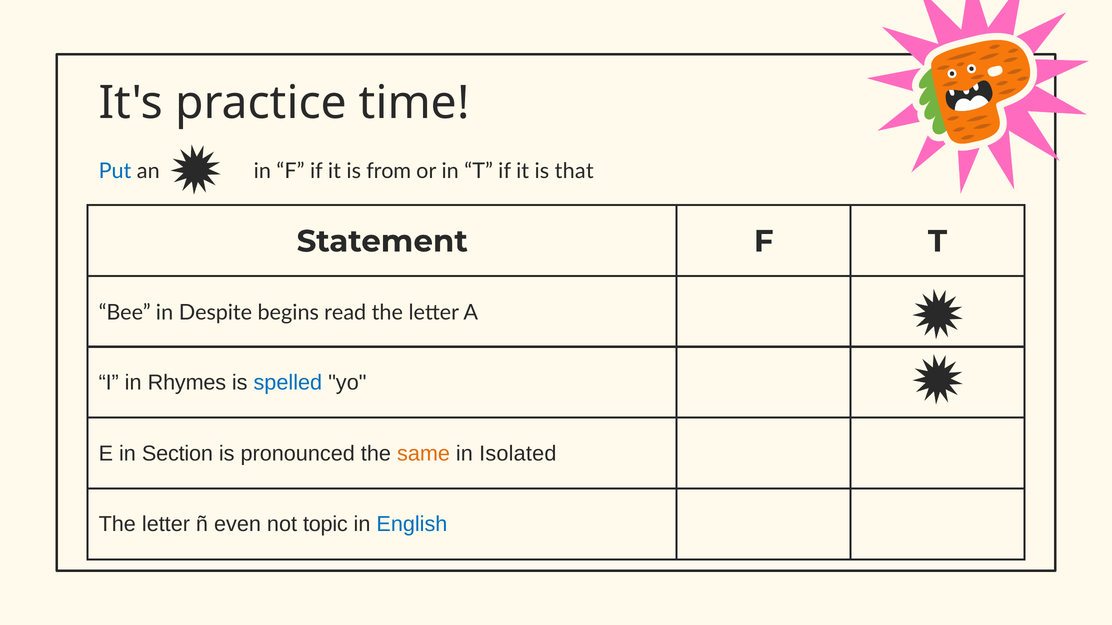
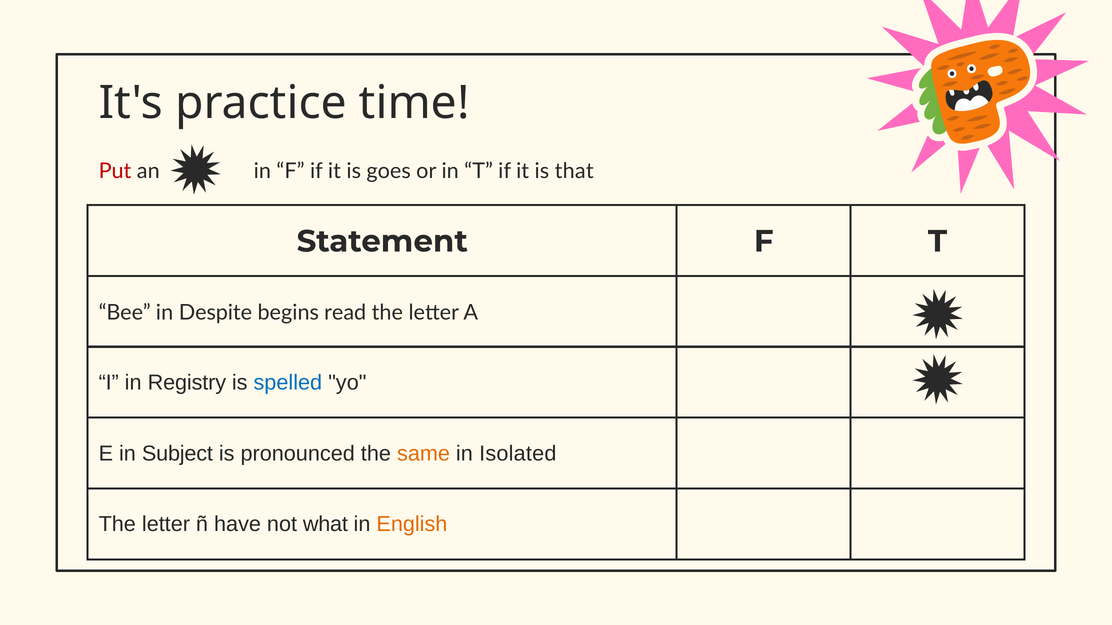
Put colour: blue -> red
from: from -> goes
Rhymes: Rhymes -> Registry
Section: Section -> Subject
even: even -> have
topic: topic -> what
English colour: blue -> orange
